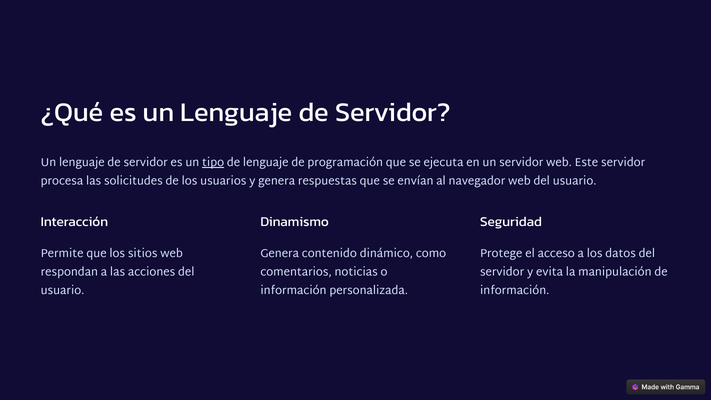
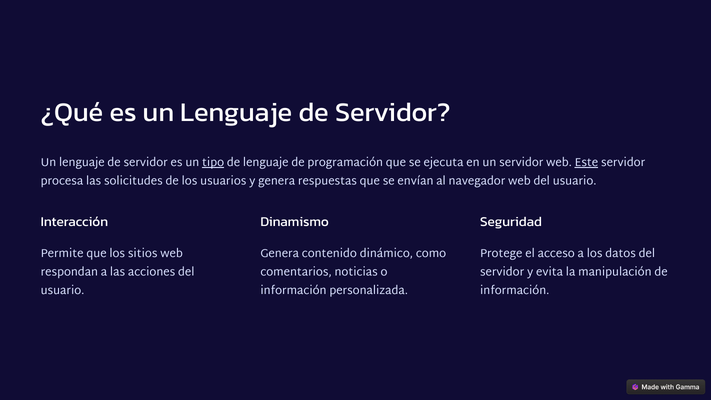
Este underline: none -> present
